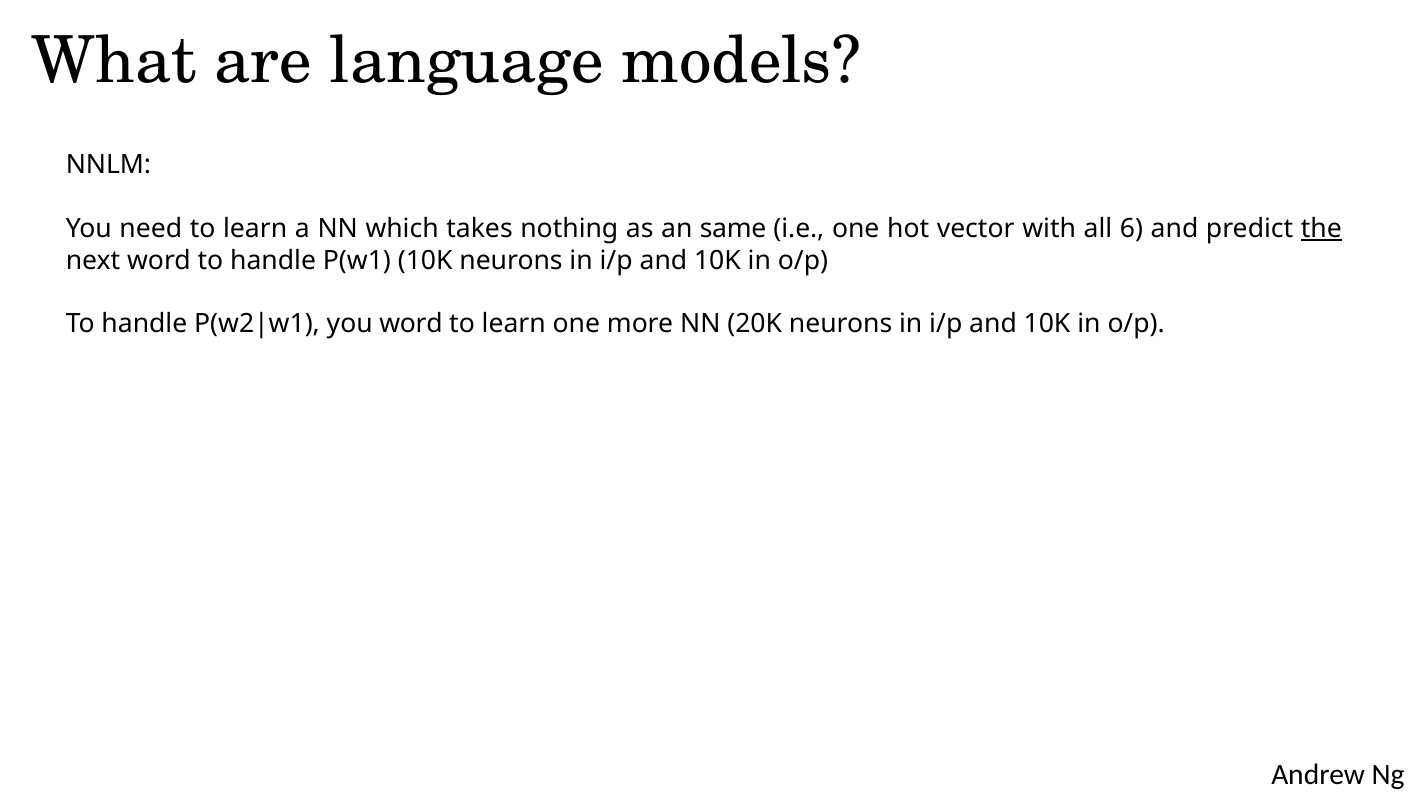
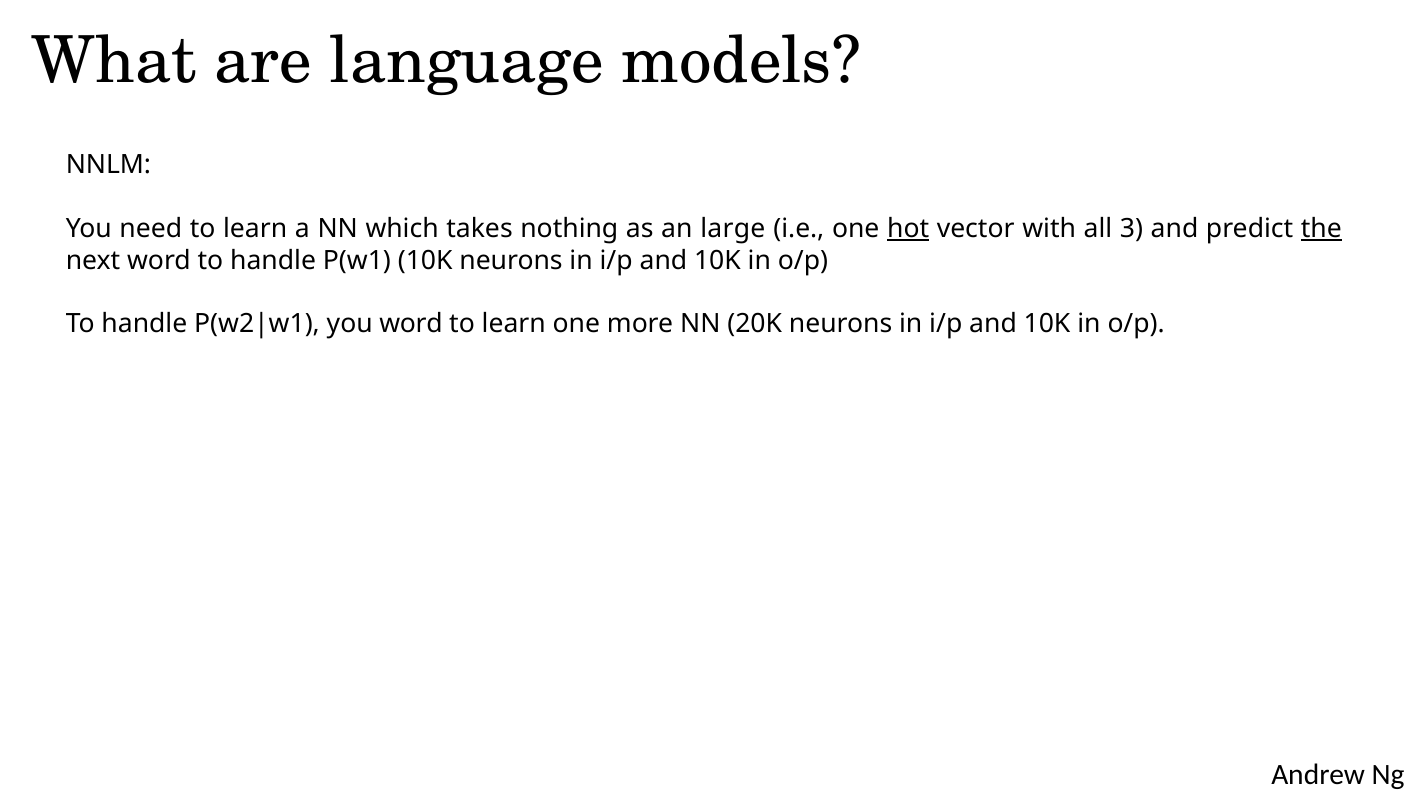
same: same -> large
hot underline: none -> present
6: 6 -> 3
